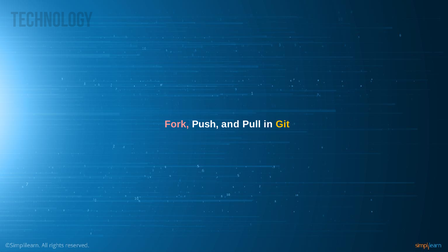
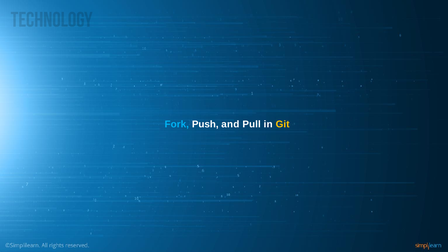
Fork colour: pink -> light blue
